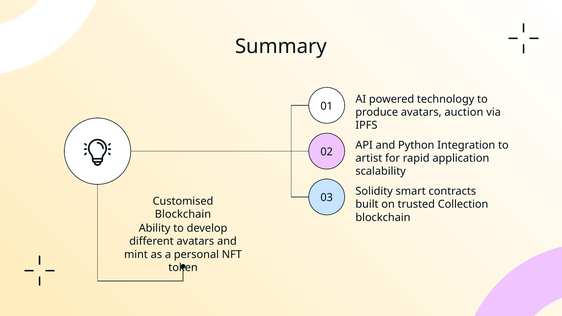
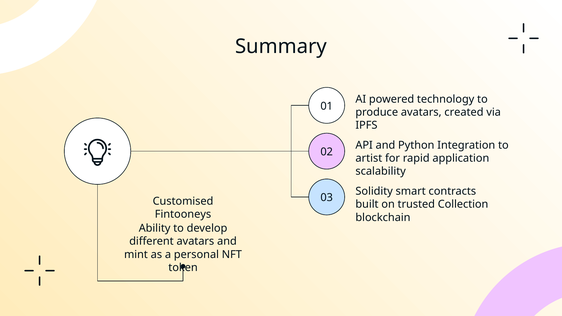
auction: auction -> created
Blockchain at (183, 214): Blockchain -> Fintooneys
